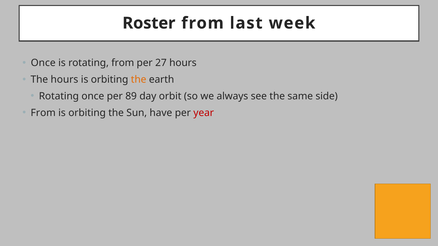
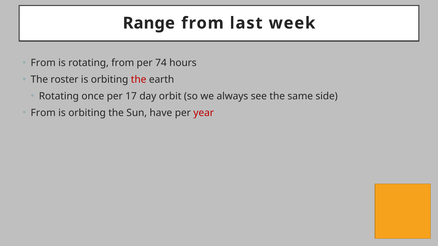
Roster: Roster -> Range
Once at (43, 63): Once -> From
27: 27 -> 74
The hours: hours -> roster
the at (139, 80) colour: orange -> red
89: 89 -> 17
